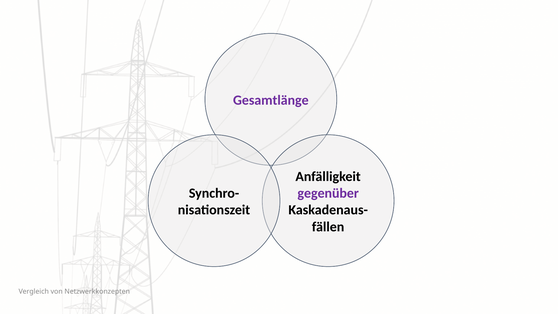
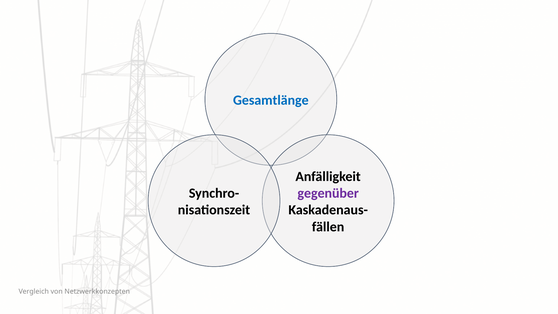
Gesamtlänge colour: purple -> blue
